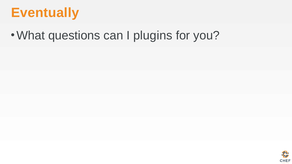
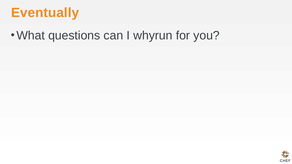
plugins: plugins -> whyrun
